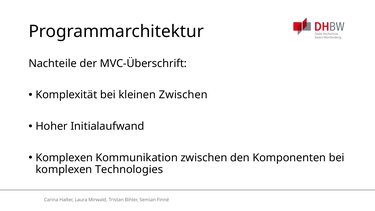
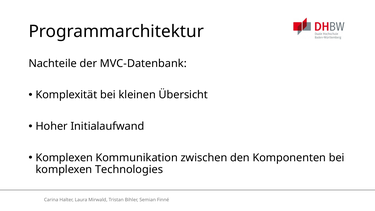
MVC-Überschrift: MVC-Überschrift -> MVC-Datenbank
kleinen Zwischen: Zwischen -> Übersicht
